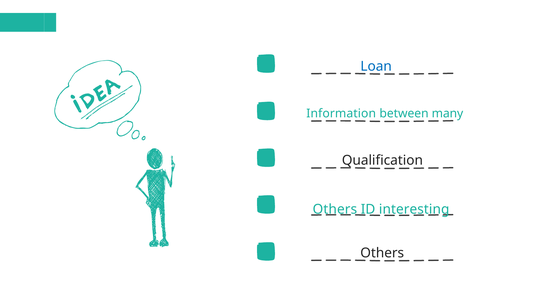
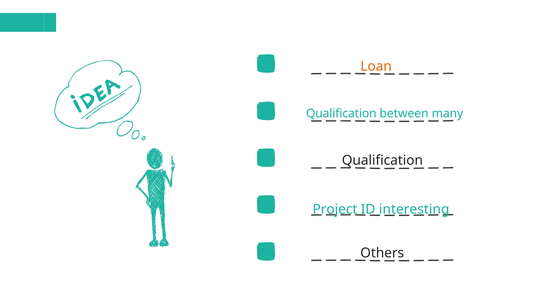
Loan colour: blue -> orange
Information at (341, 113): Information -> Qualification
Others at (335, 209): Others -> Project
